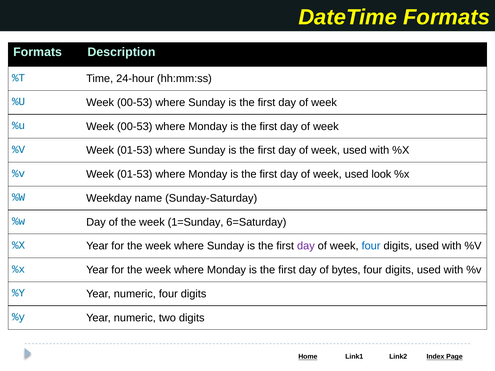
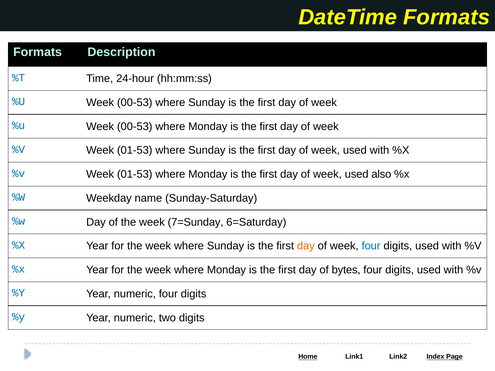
look: look -> also
1=Sunday: 1=Sunday -> 7=Sunday
day at (306, 246) colour: purple -> orange
